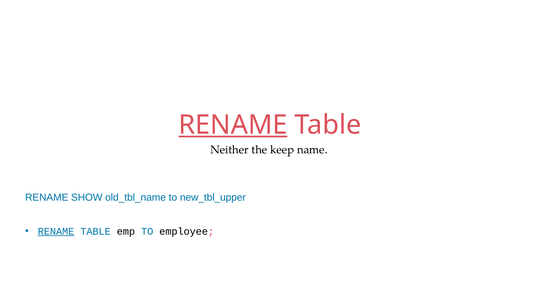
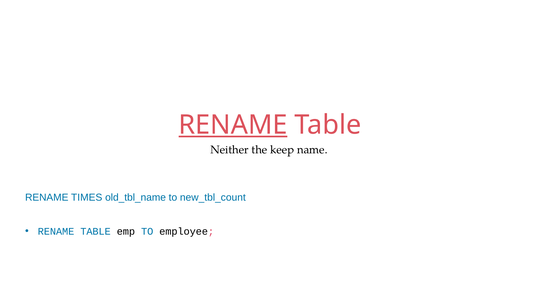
SHOW: SHOW -> TIMES
new_tbl_upper: new_tbl_upper -> new_tbl_count
RENAME at (56, 231) underline: present -> none
